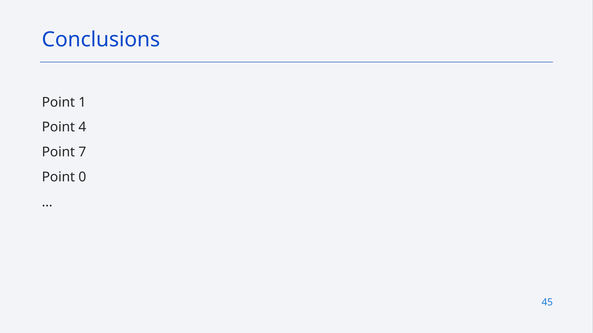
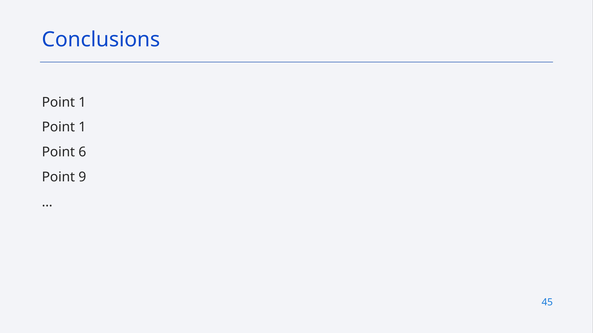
4 at (82, 127): 4 -> 1
7: 7 -> 6
0: 0 -> 9
